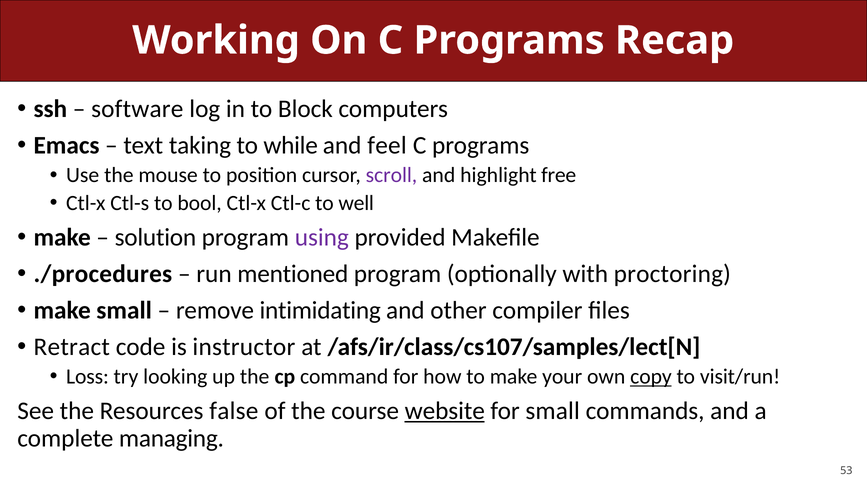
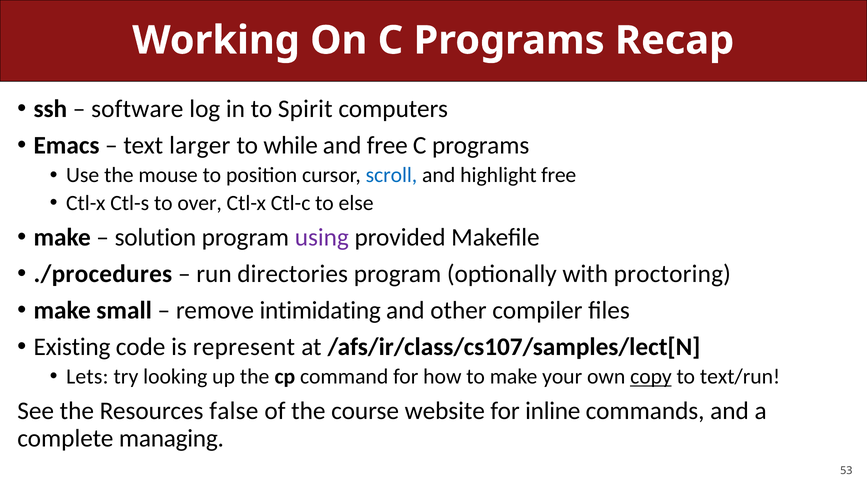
Block: Block -> Spirit
taking: taking -> larger
and feel: feel -> free
scroll colour: purple -> blue
bool: bool -> over
well: well -> else
mentioned: mentioned -> directories
Retract: Retract -> Existing
instructor: instructor -> represent
Loss: Loss -> Lets
visit/run: visit/run -> text/run
website underline: present -> none
for small: small -> inline
